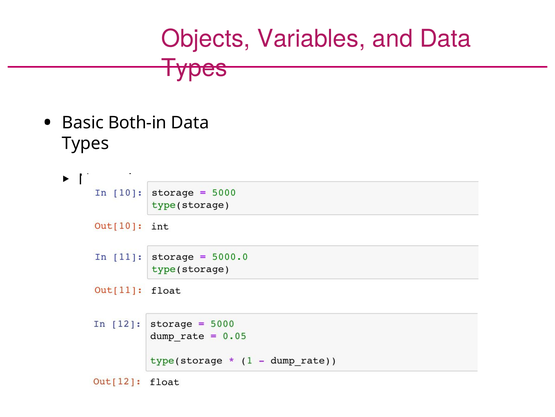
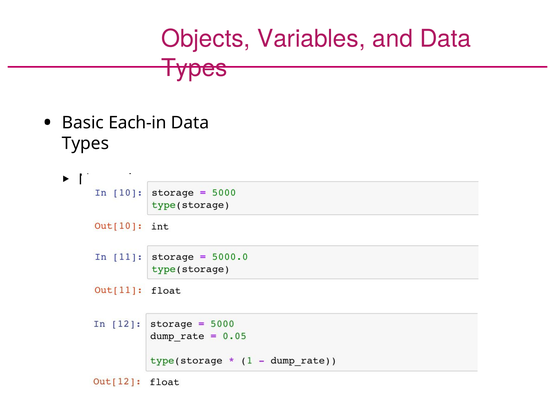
Both-in: Both-in -> Each-in
